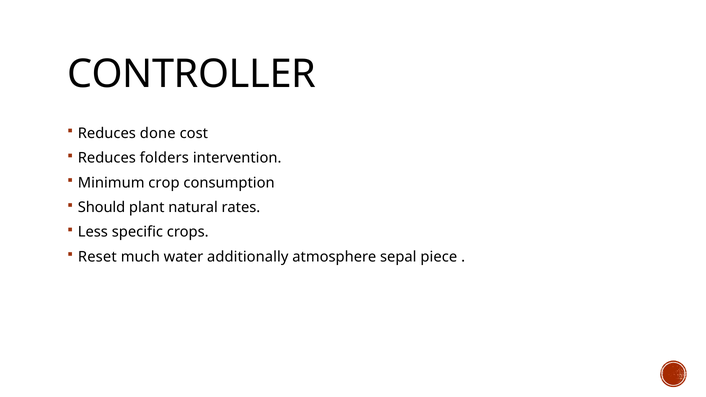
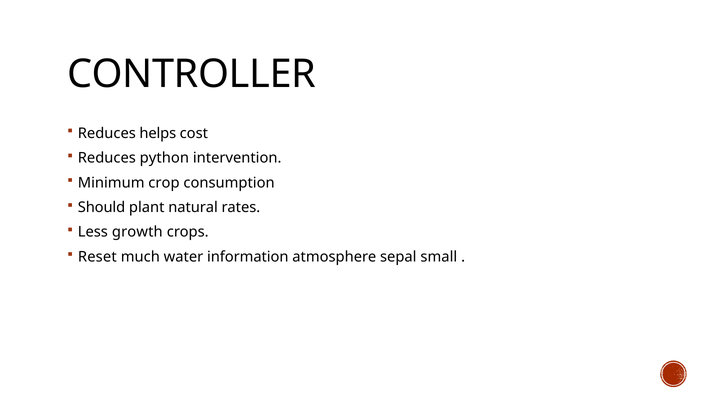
done: done -> helps
folders: folders -> python
specific: specific -> growth
additionally: additionally -> information
piece: piece -> small
